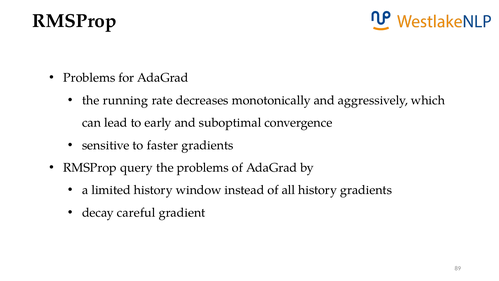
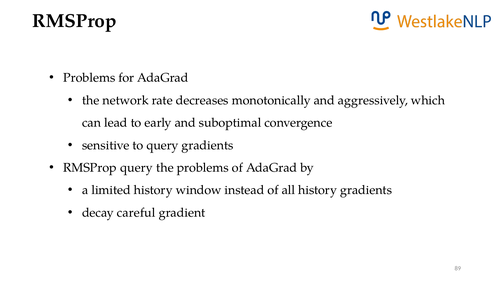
running: running -> network
to faster: faster -> query
